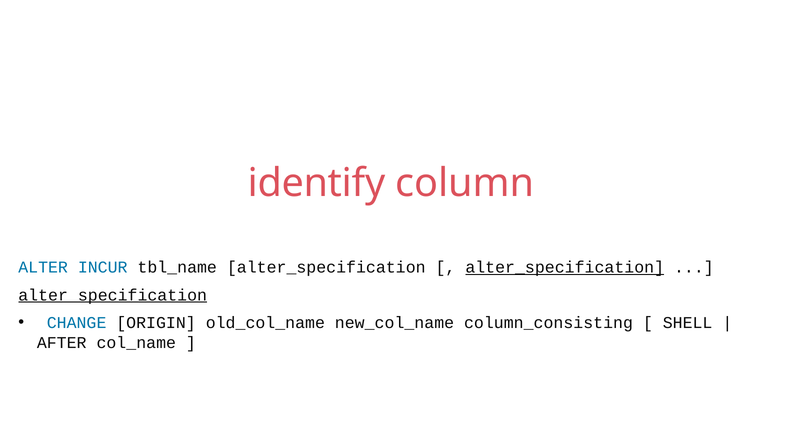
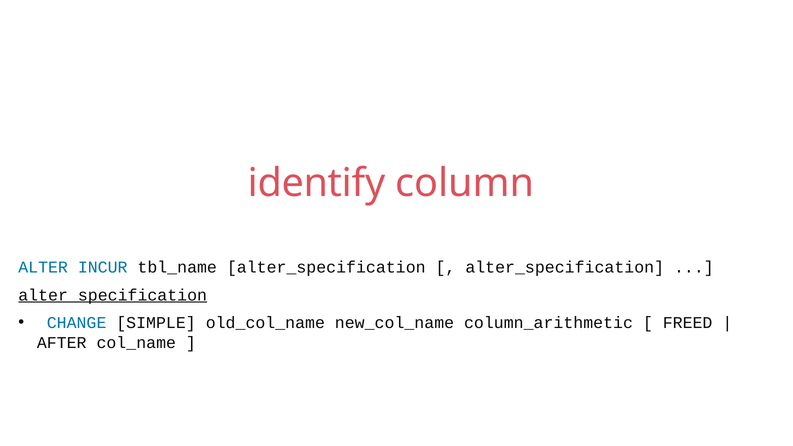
alter_specification at (565, 267) underline: present -> none
ORIGIN: ORIGIN -> SIMPLE
column_consisting: column_consisting -> column_arithmetic
SHELL: SHELL -> FREED
